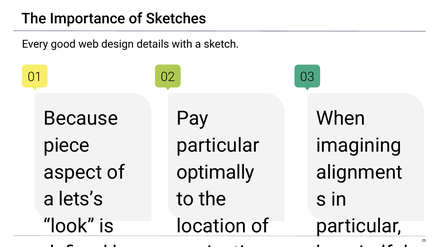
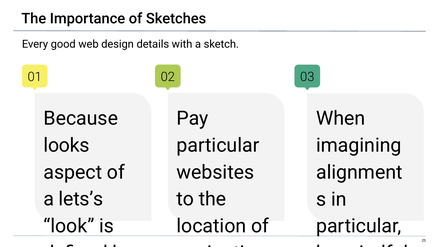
piece: piece -> looks
optimally: optimally -> websites
